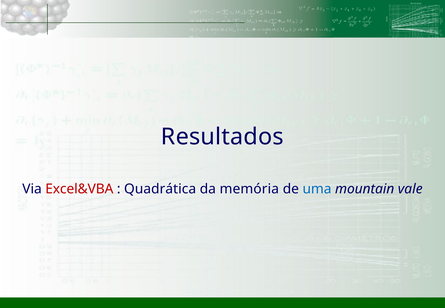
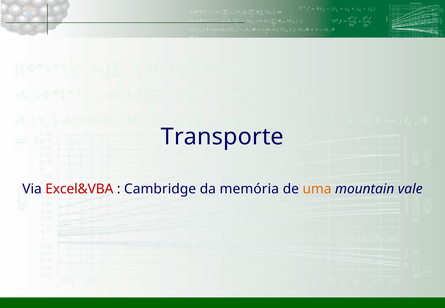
Resultados: Resultados -> Transporte
Quadrática: Quadrática -> Cambridge
uma colour: blue -> orange
